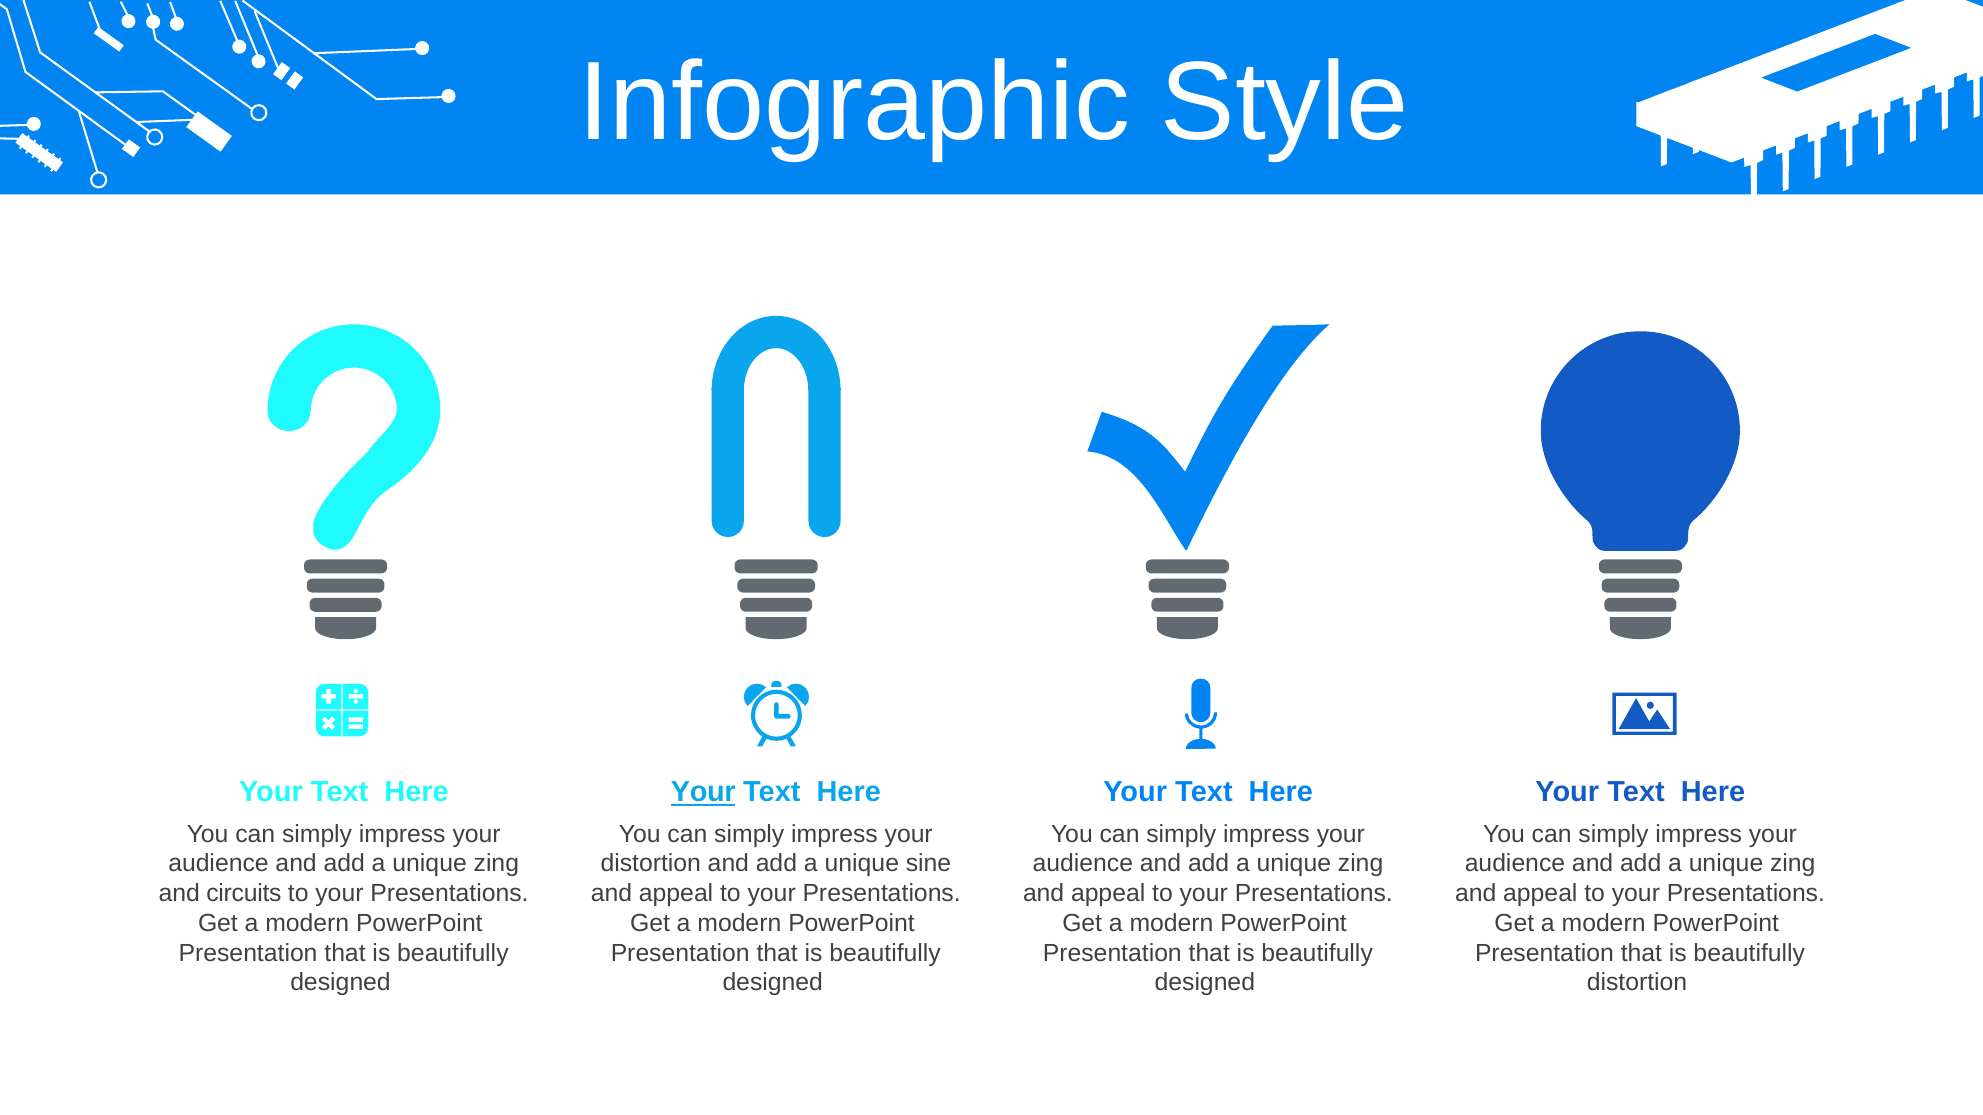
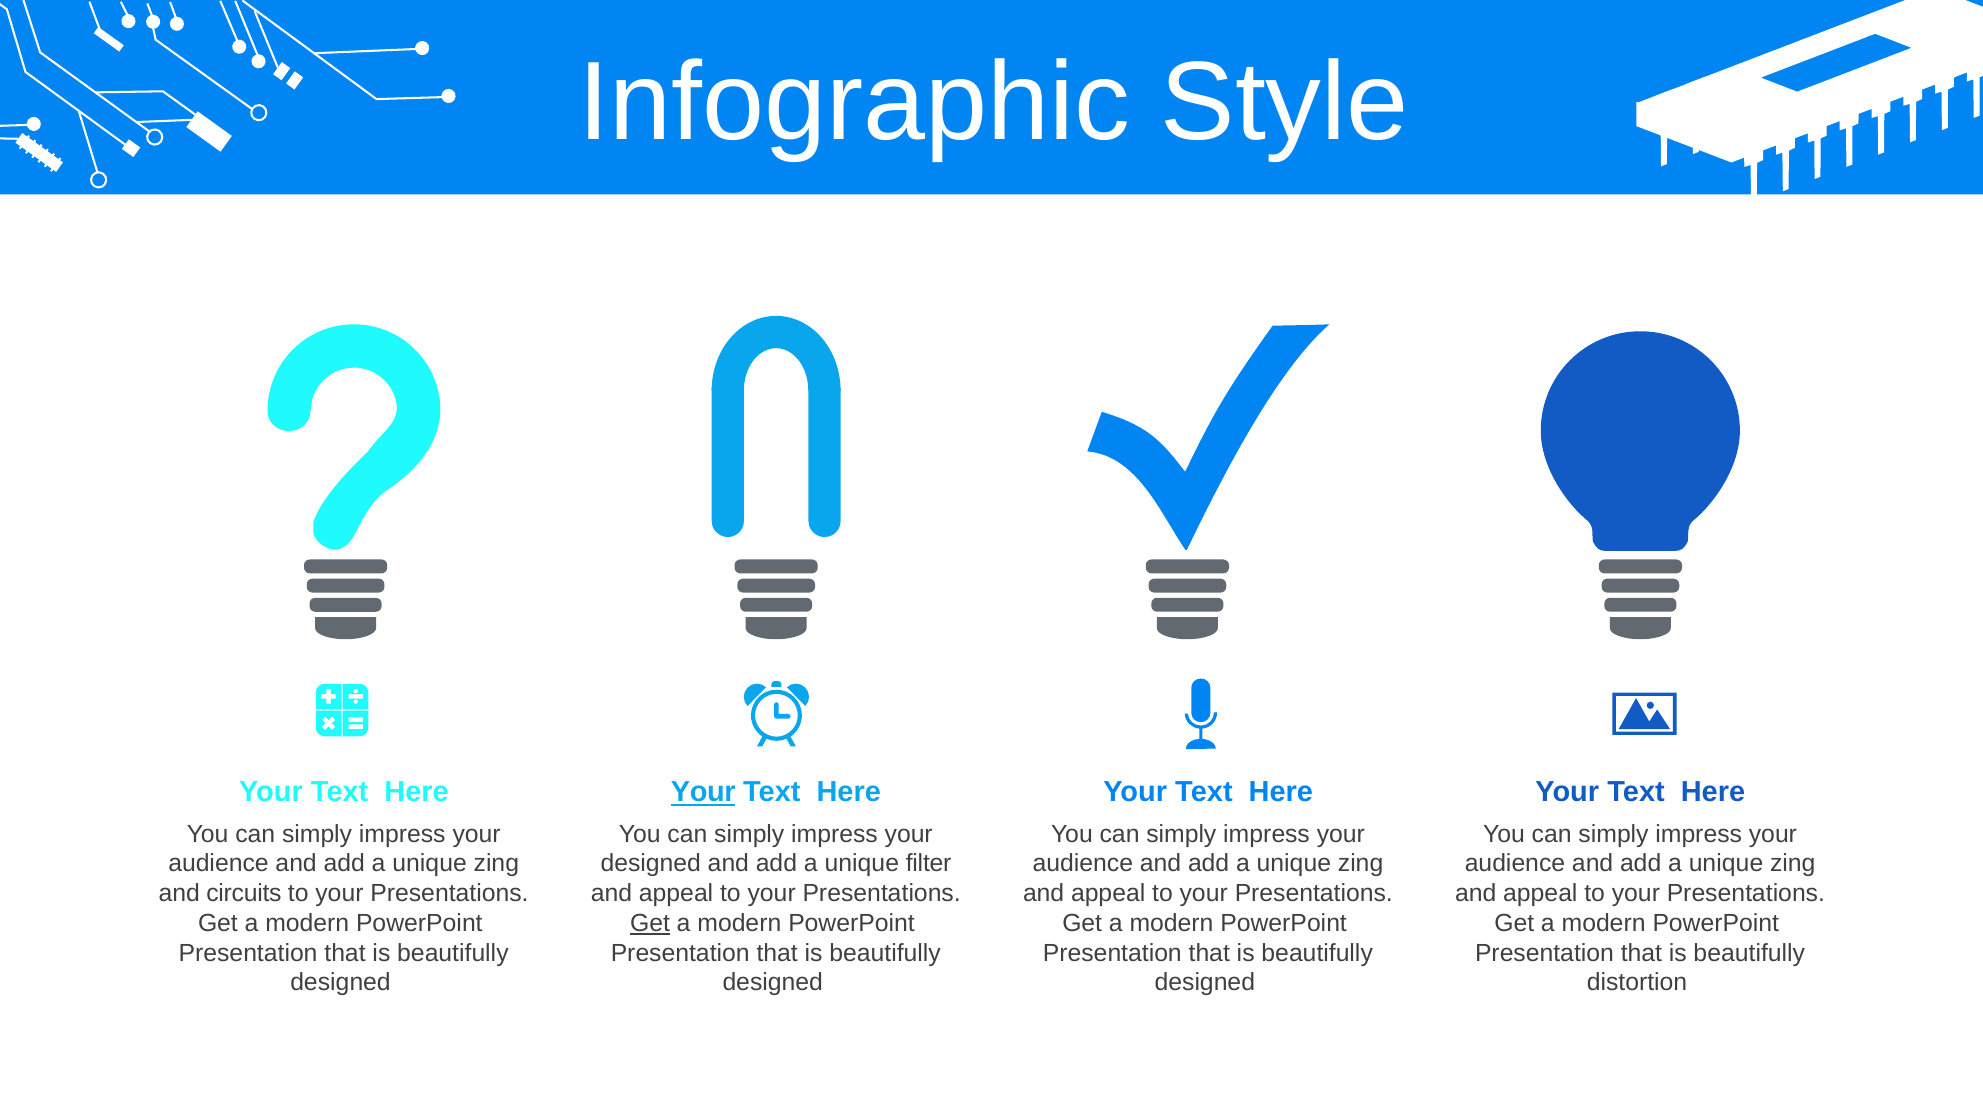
distortion at (651, 864): distortion -> designed
sine: sine -> filter
Get at (650, 924) underline: none -> present
